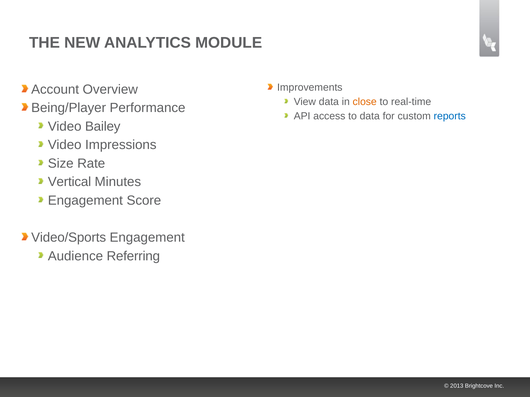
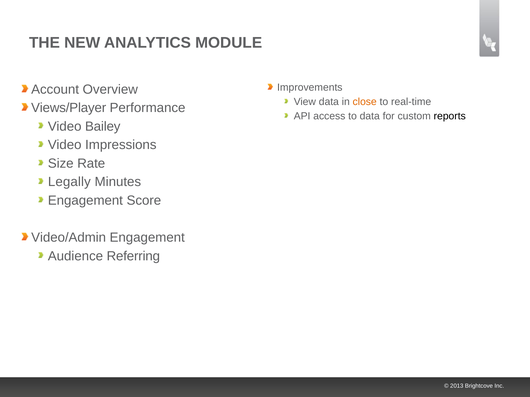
Being/Player: Being/Player -> Views/Player
reports colour: blue -> black
Vertical: Vertical -> Legally
Video/Sports: Video/Sports -> Video/Admin
